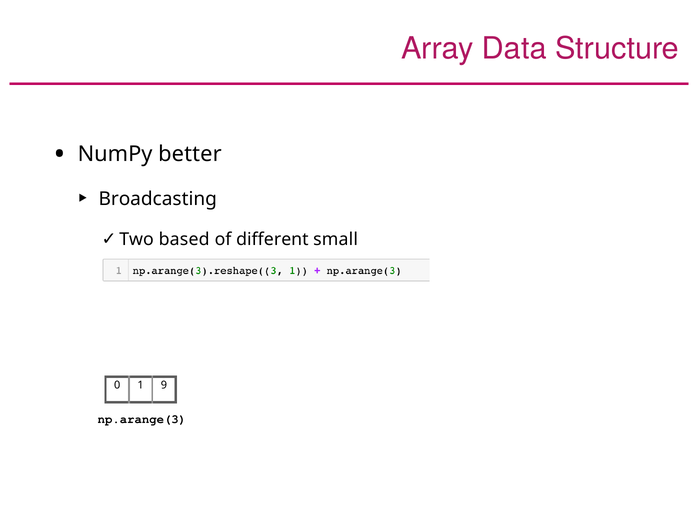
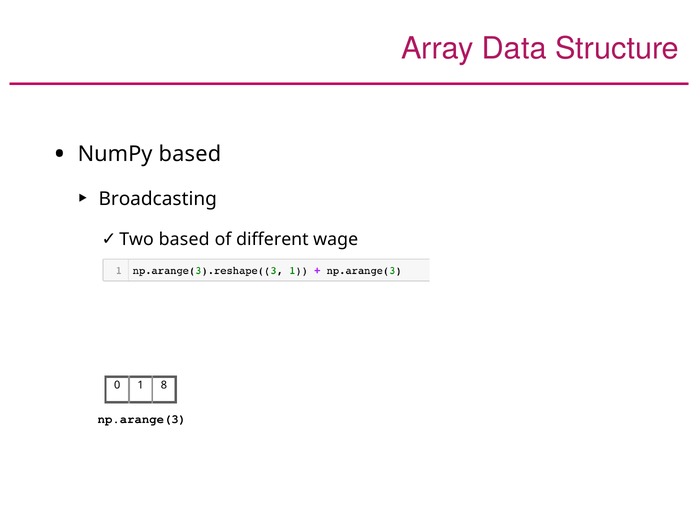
NumPy better: better -> based
small: small -> wage
9: 9 -> 8
